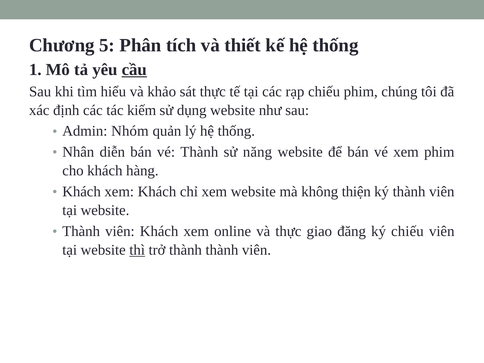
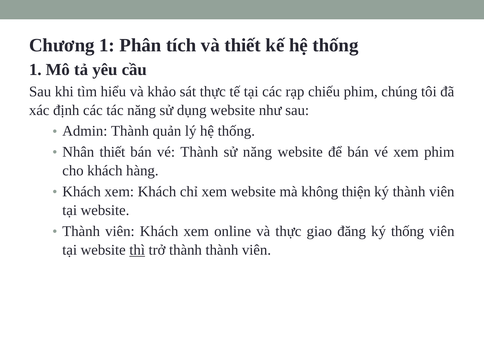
Chương 5: 5 -> 1
cầu underline: present -> none
tác kiếm: kiếm -> năng
Admin Nhóm: Nhóm -> Thành
Nhân diễn: diễn -> thiết
ký chiếu: chiếu -> thống
